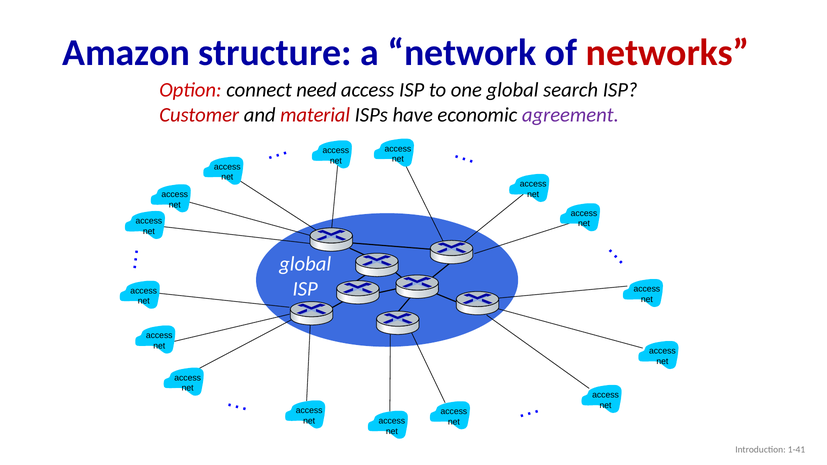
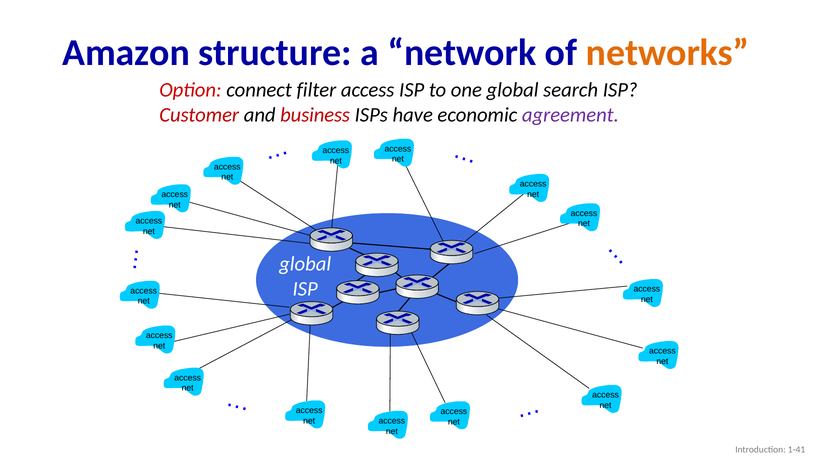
networks colour: red -> orange
need: need -> filter
material: material -> business
